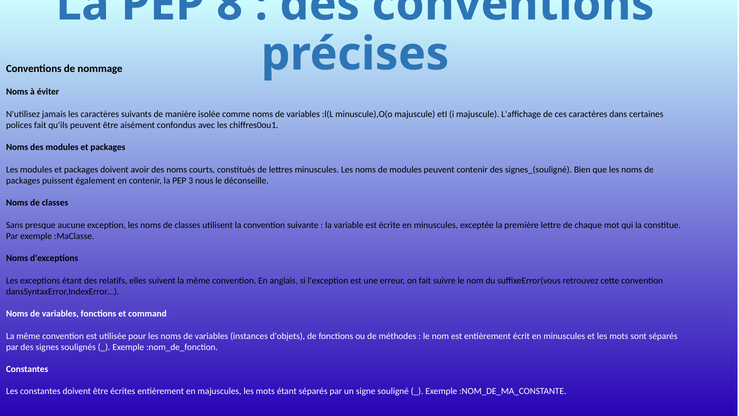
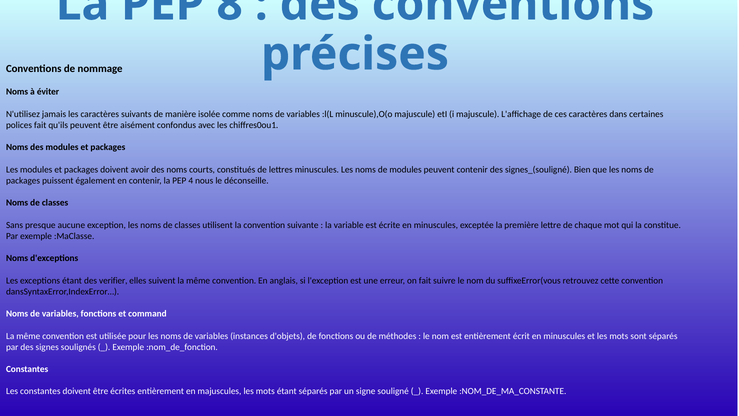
3: 3 -> 4
relatifs: relatifs -> verifier
